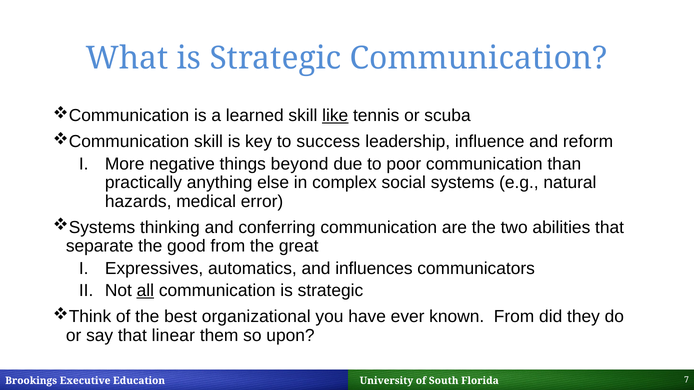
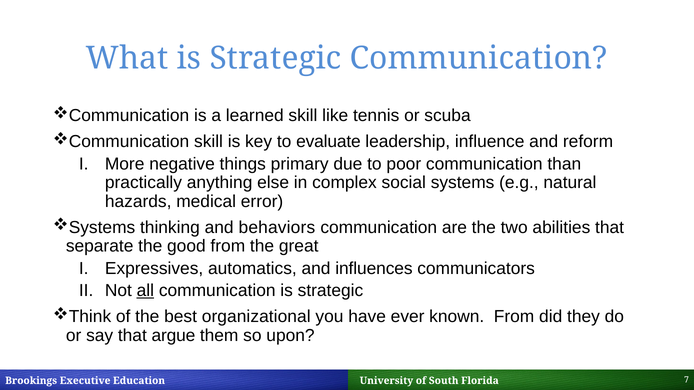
like underline: present -> none
success: success -> evaluate
beyond: beyond -> primary
conferring: conferring -> behaviors
linear: linear -> argue
